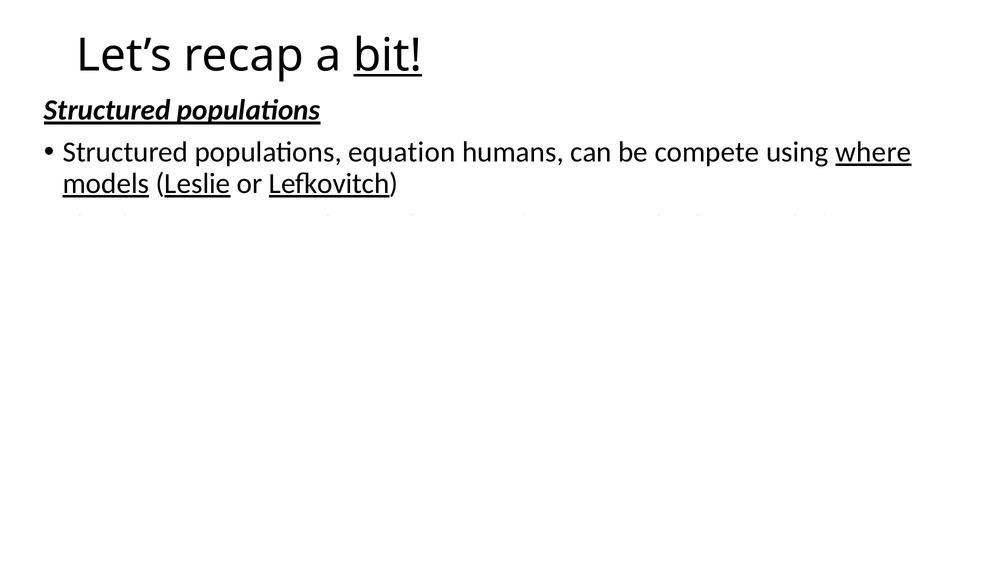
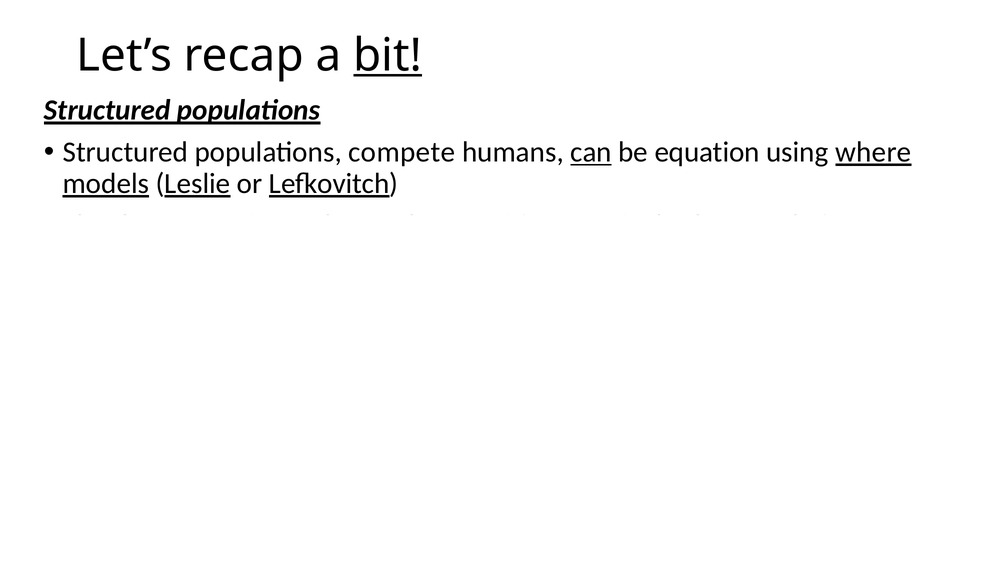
equation: equation -> compete
can underline: none -> present
compete: compete -> equation
